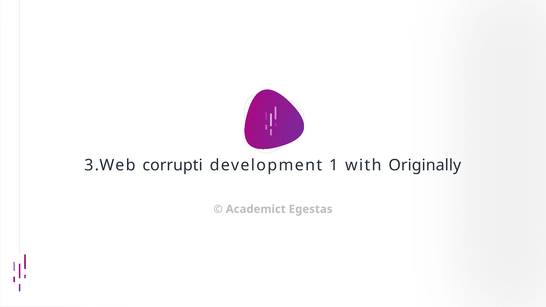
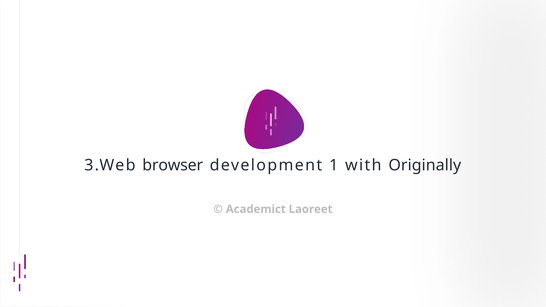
corrupti: corrupti -> browser
Egestas: Egestas -> Laoreet
